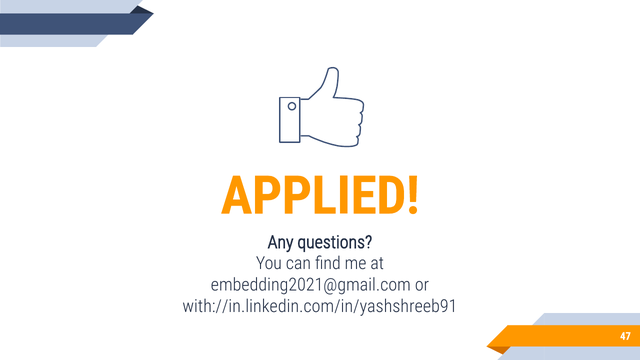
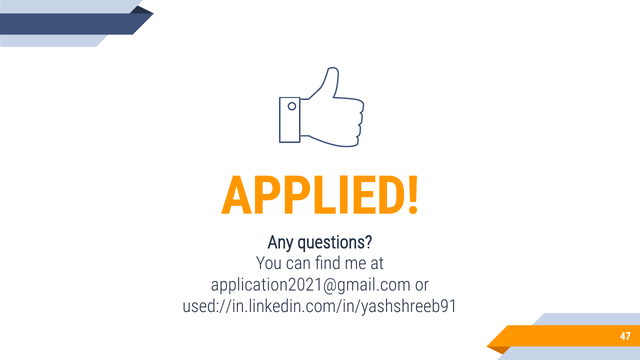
embedding2021@gmail.com: embedding2021@gmail.com -> application2021@gmail.com
with://in.linkedin.com/in/yashshreeb91: with://in.linkedin.com/in/yashshreeb91 -> used://in.linkedin.com/in/yashshreeb91
